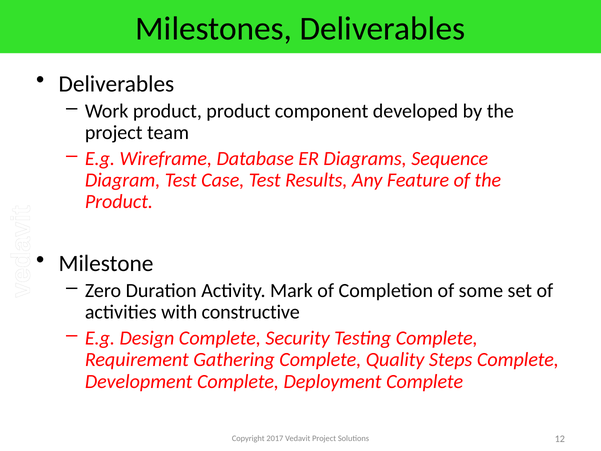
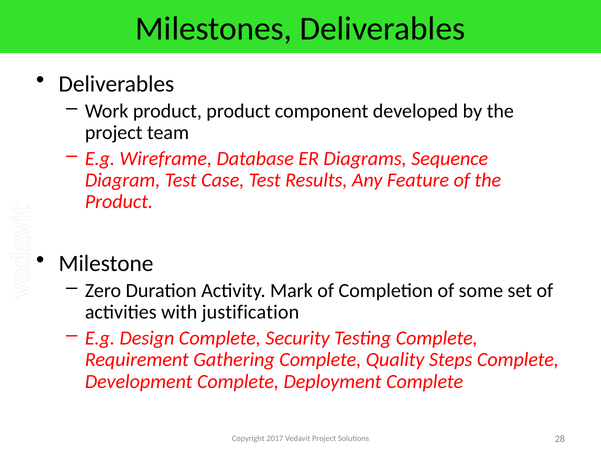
constructive: constructive -> justification
12: 12 -> 28
